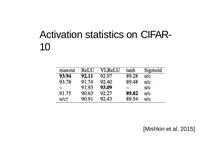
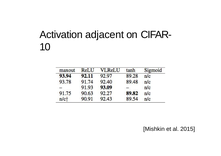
statistics: statistics -> adjacent
